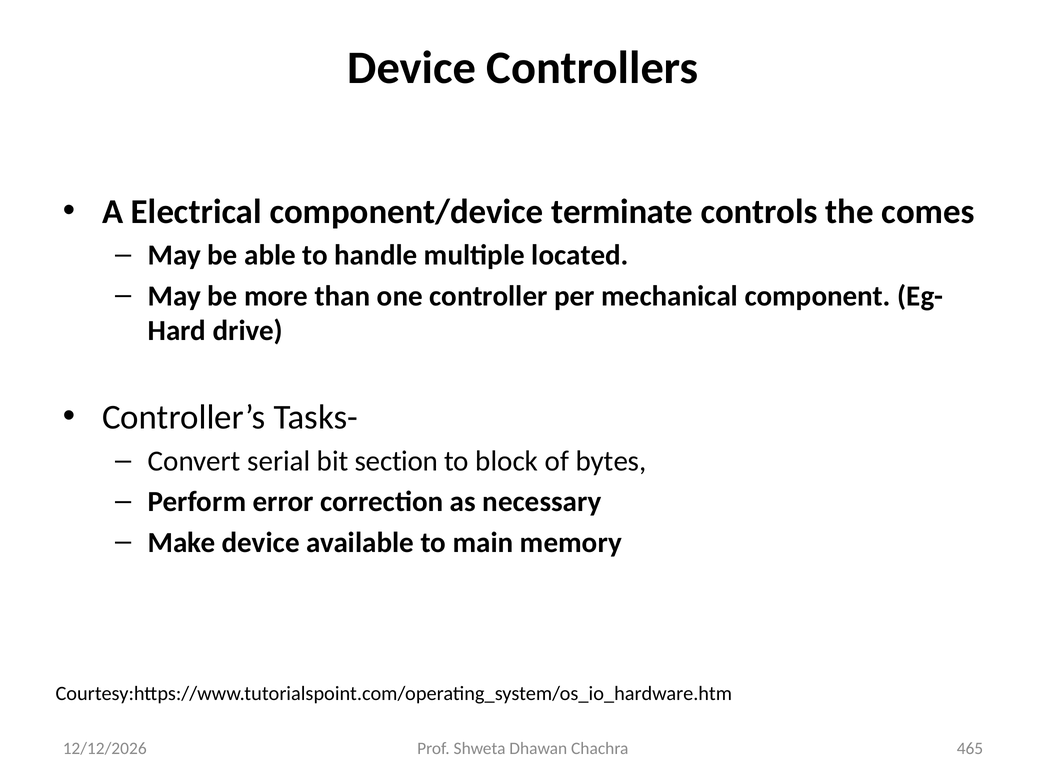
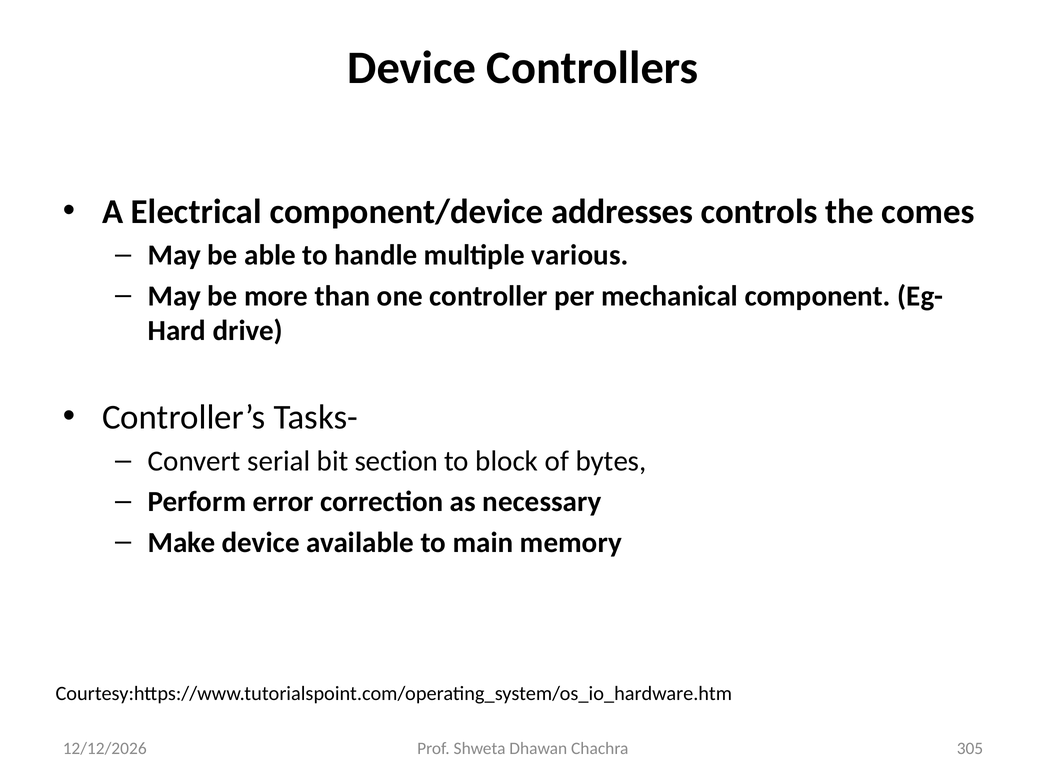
terminate: terminate -> addresses
located: located -> various
465: 465 -> 305
